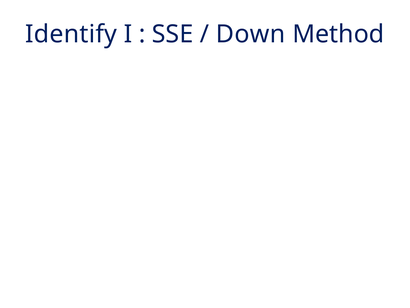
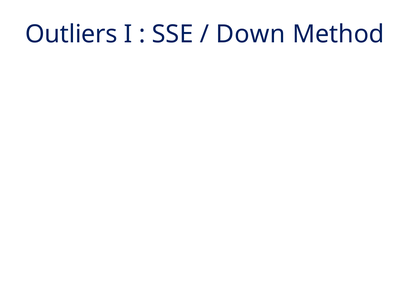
Identify: Identify -> Outliers
